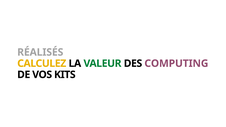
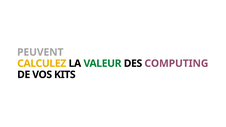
RÉALISÉS: RÉALISÉS -> PEUVENT
